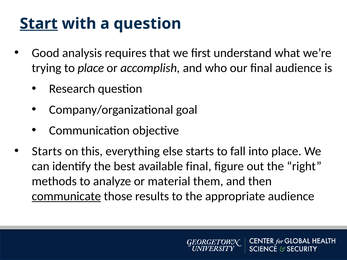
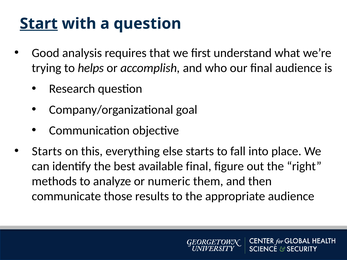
to place: place -> helps
material: material -> numeric
communicate underline: present -> none
